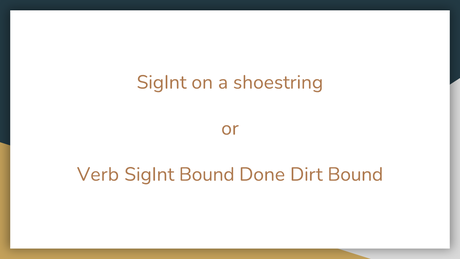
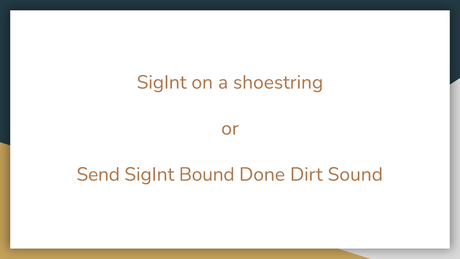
Verb: Verb -> Send
Dirt Bound: Bound -> Sound
